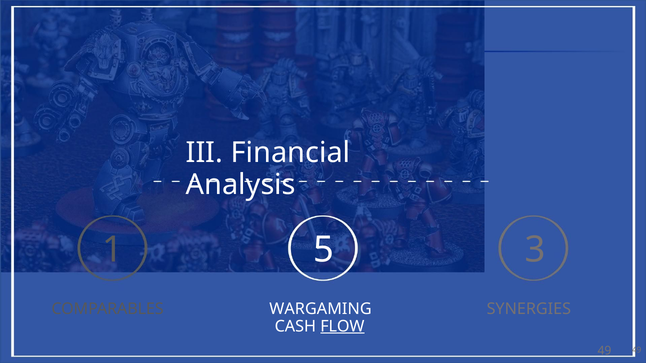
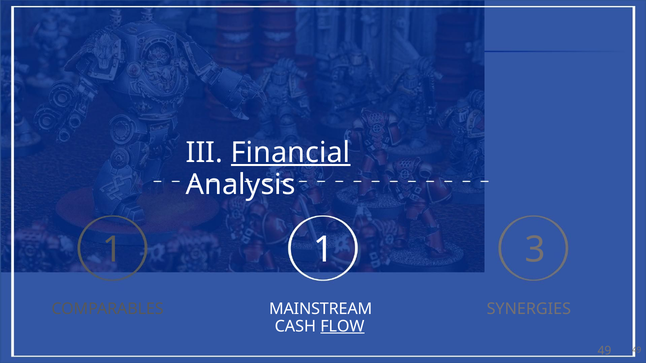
Financial underline: none -> present
1 5: 5 -> 1
WARGAMING: WARGAMING -> MAINSTREAM
